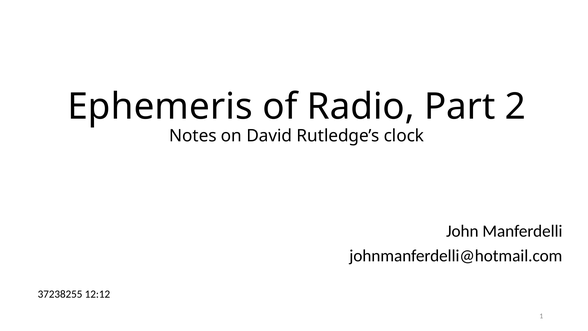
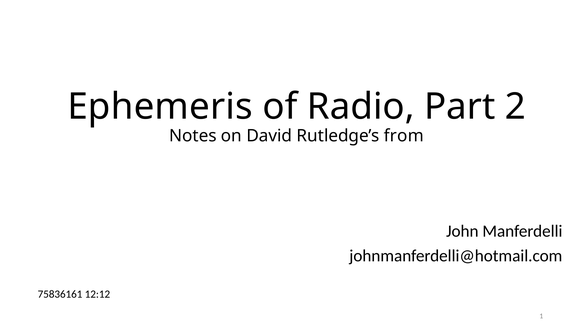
clock: clock -> from
37238255: 37238255 -> 75836161
